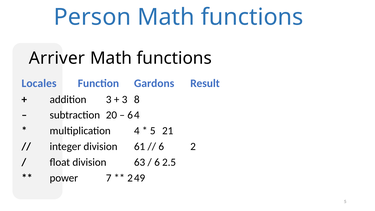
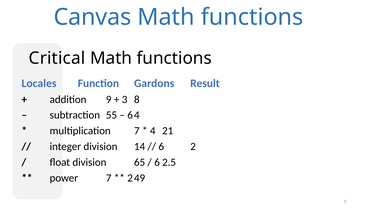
Person: Person -> Canvas
Arriver: Arriver -> Critical
addition 3: 3 -> 9
20: 20 -> 55
multiplication 4: 4 -> 7
5 at (153, 131): 5 -> 4
61: 61 -> 14
63: 63 -> 65
